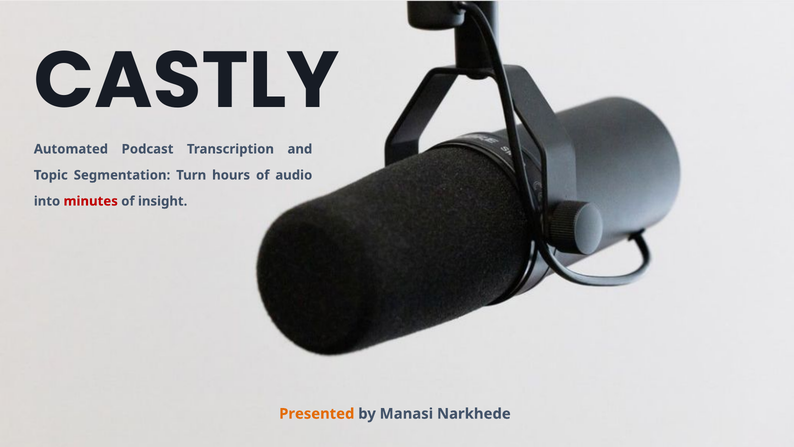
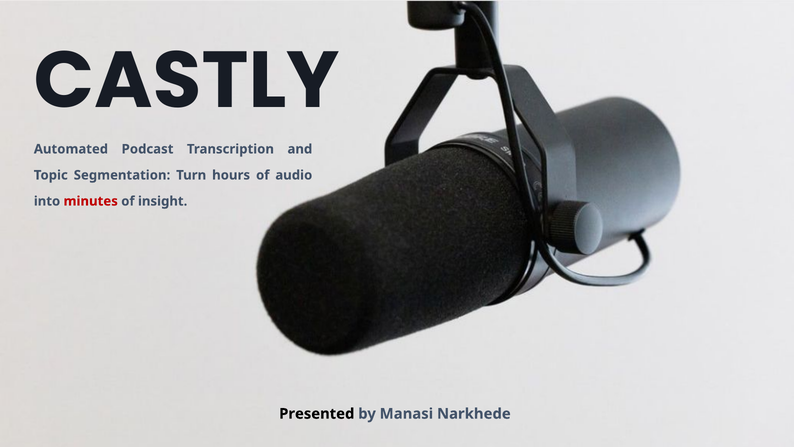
Presented colour: orange -> black
